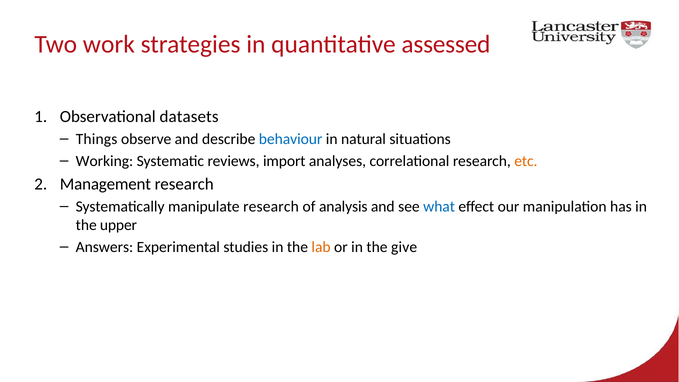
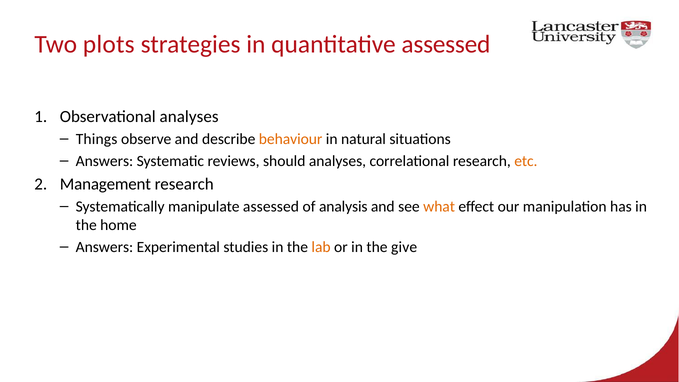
work: work -> plots
Observational datasets: datasets -> analyses
behaviour colour: blue -> orange
Working at (104, 161): Working -> Answers
import: import -> should
manipulate research: research -> assessed
what colour: blue -> orange
upper: upper -> home
